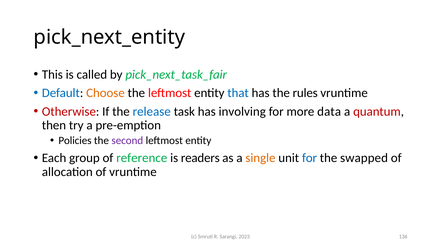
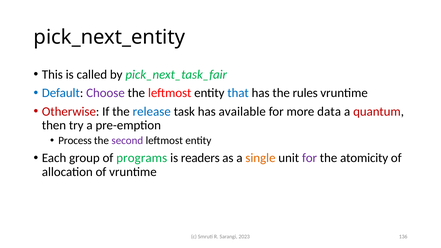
Choose colour: orange -> purple
involving: involving -> available
Policies: Policies -> Process
reference: reference -> programs
for at (310, 158) colour: blue -> purple
swapped: swapped -> atomicity
